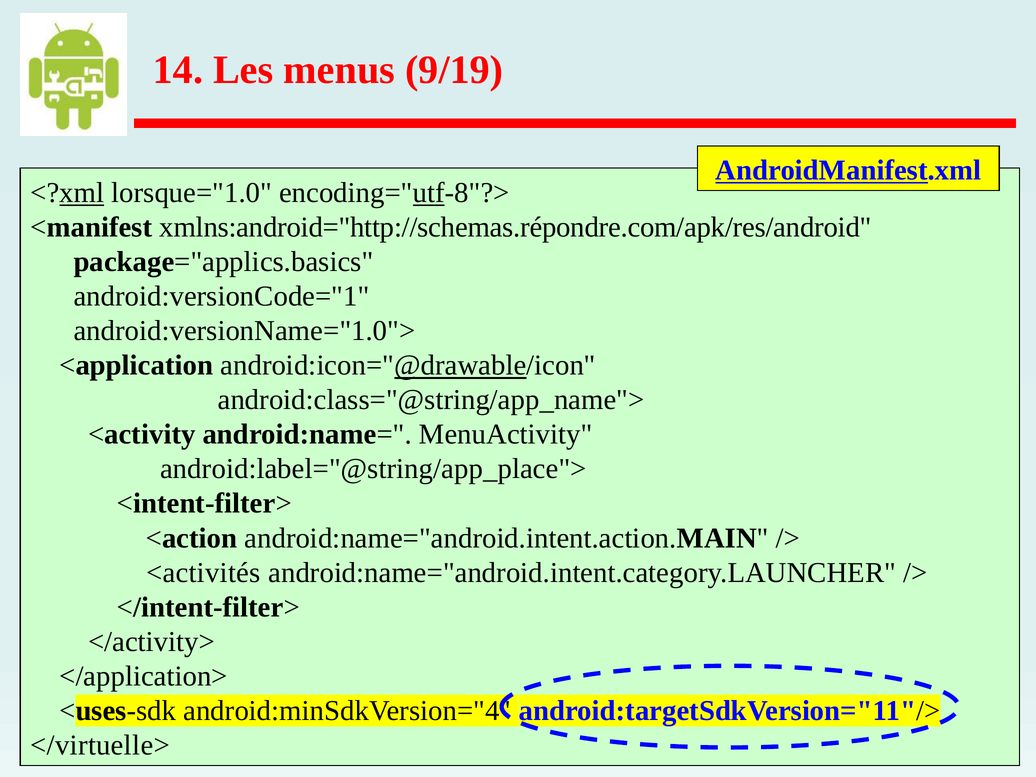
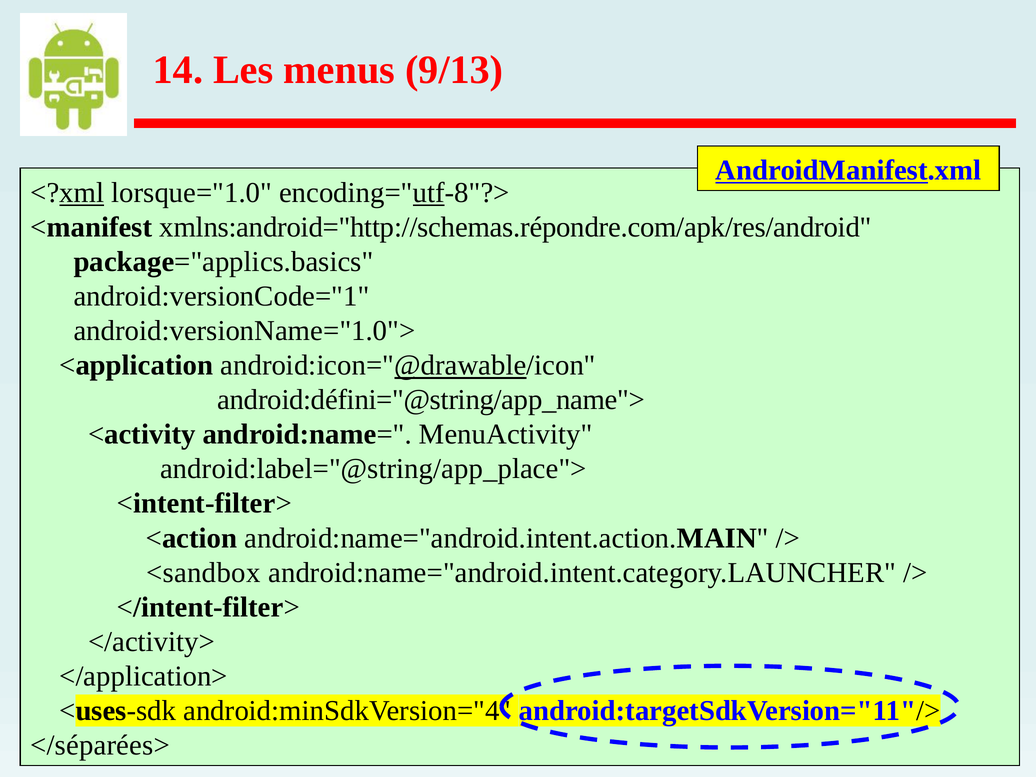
9/19: 9/19 -> 9/13
android:class="@string/app_name">: android:class="@string/app_name"> -> android:défini="@string/app_name">
<activités: <activités -> <sandbox
</virtuelle>: </virtuelle> -> </séparées>
